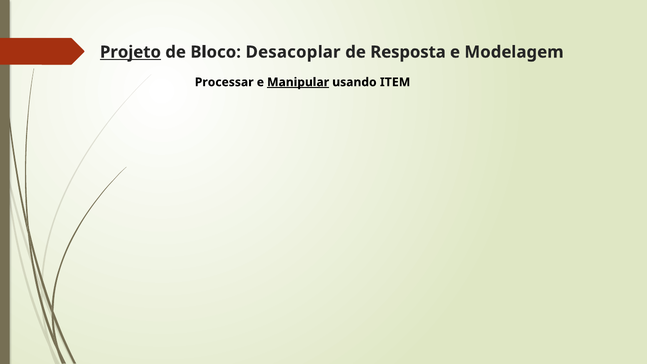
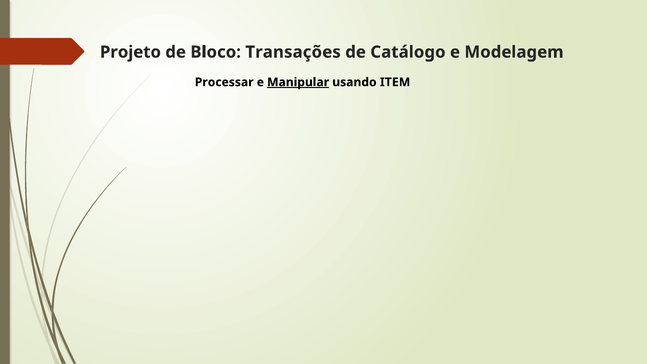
Projeto underline: present -> none
Desacoplar: Desacoplar -> Transações
Resposta: Resposta -> Catálogo
